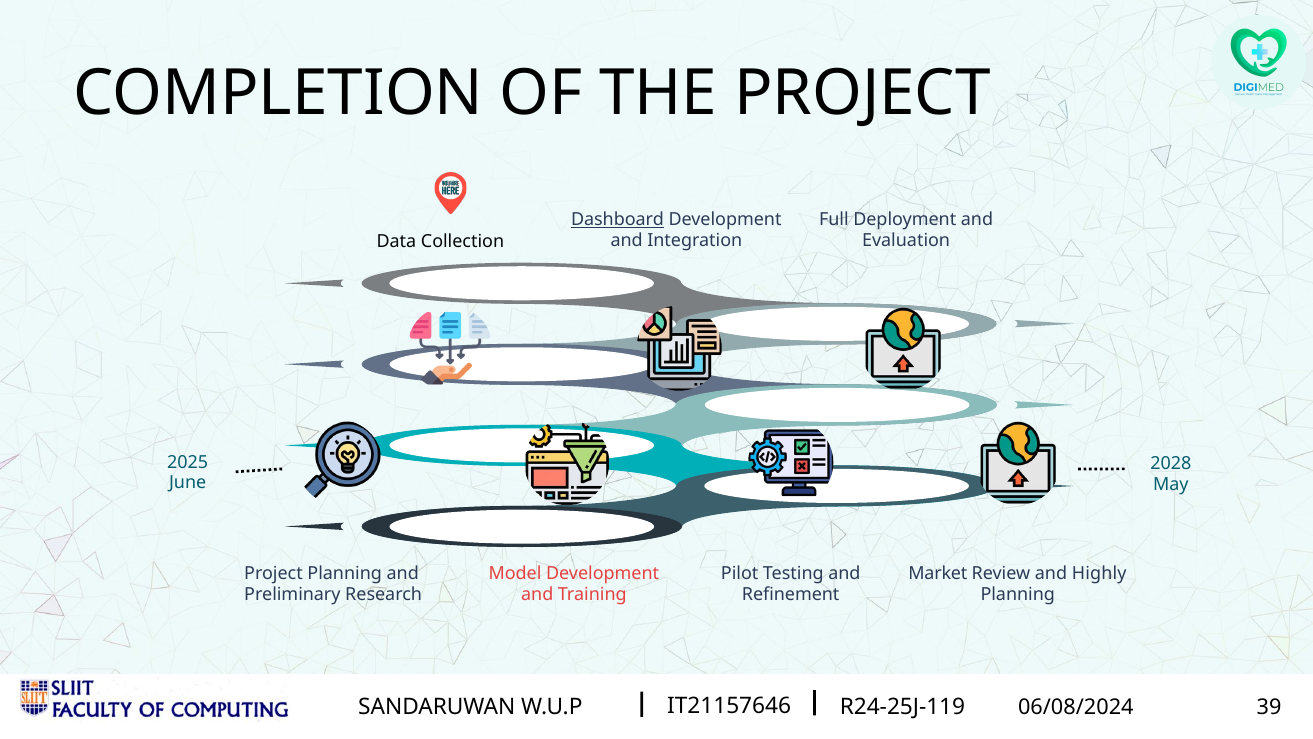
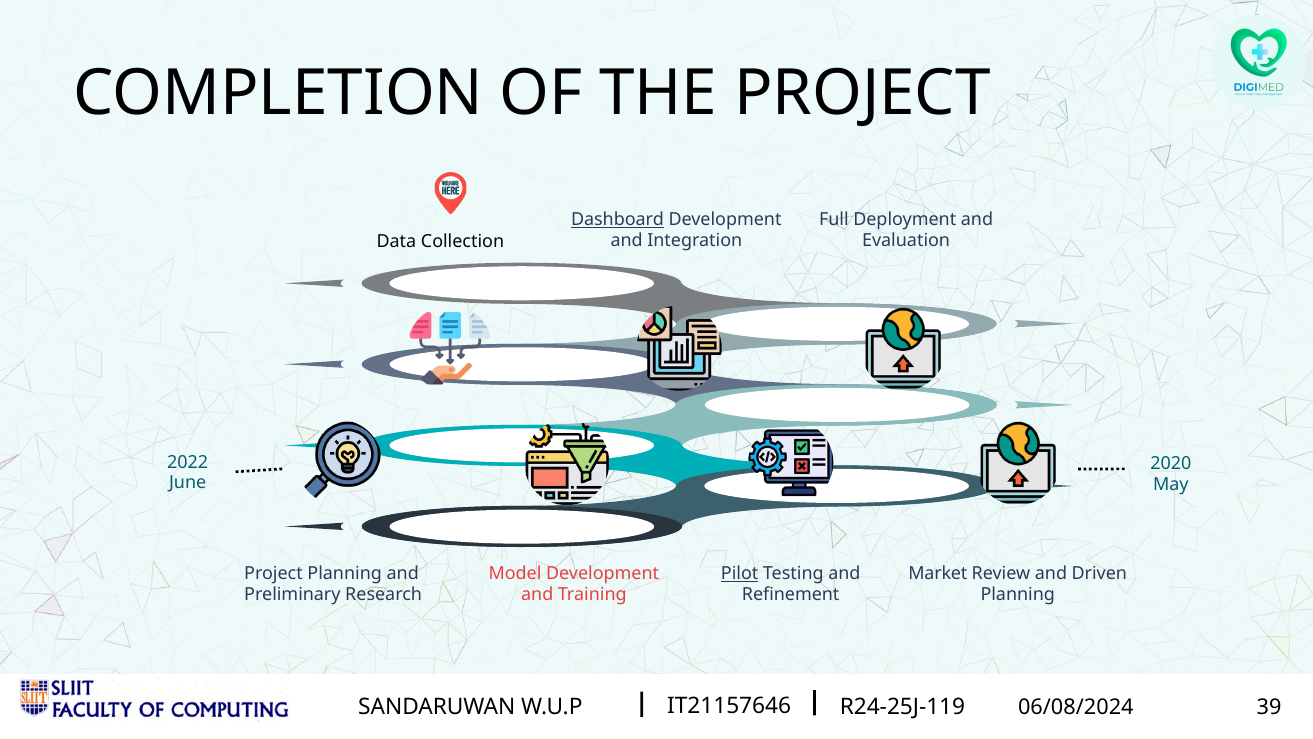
2025: 2025 -> 2022
2028: 2028 -> 2020
Pilot underline: none -> present
Highly: Highly -> Driven
